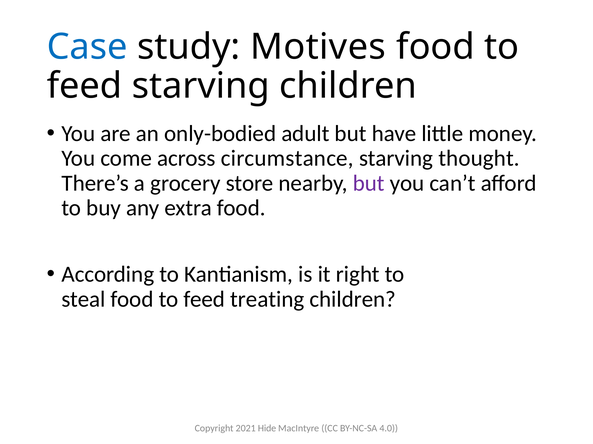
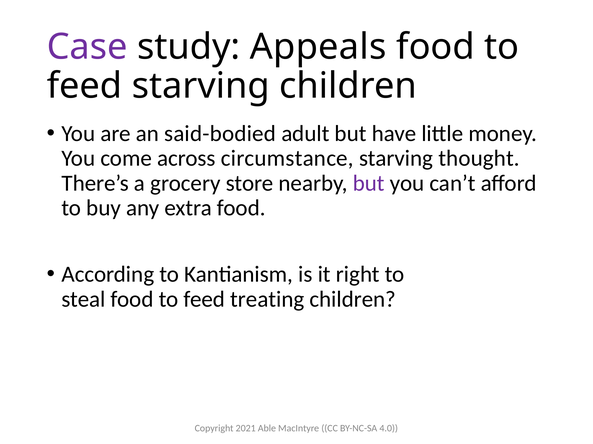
Case colour: blue -> purple
Motives: Motives -> Appeals
only-bodied: only-bodied -> said-bodied
Hide: Hide -> Able
